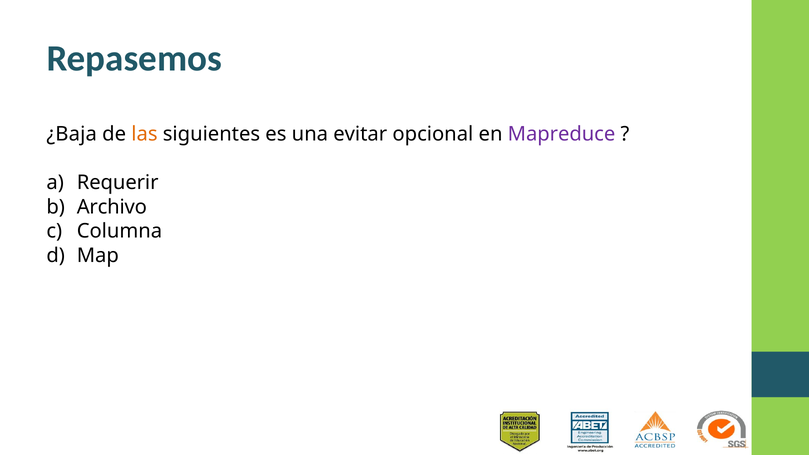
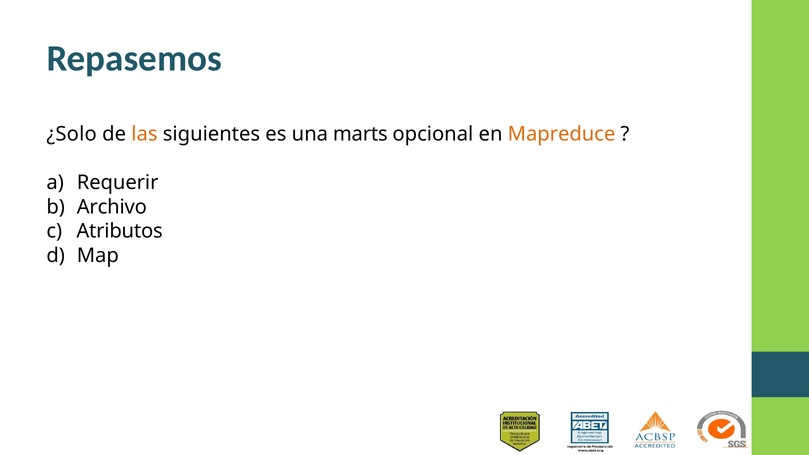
¿Baja: ¿Baja -> ¿Solo
evitar: evitar -> marts
Mapreduce colour: purple -> orange
Columna: Columna -> Atributos
